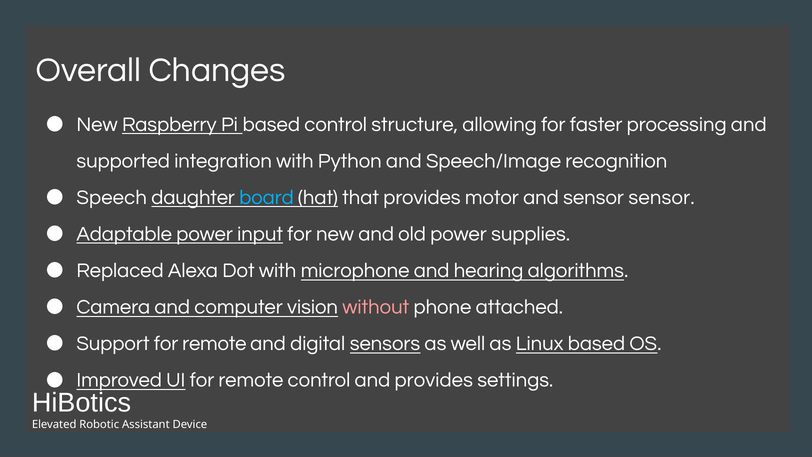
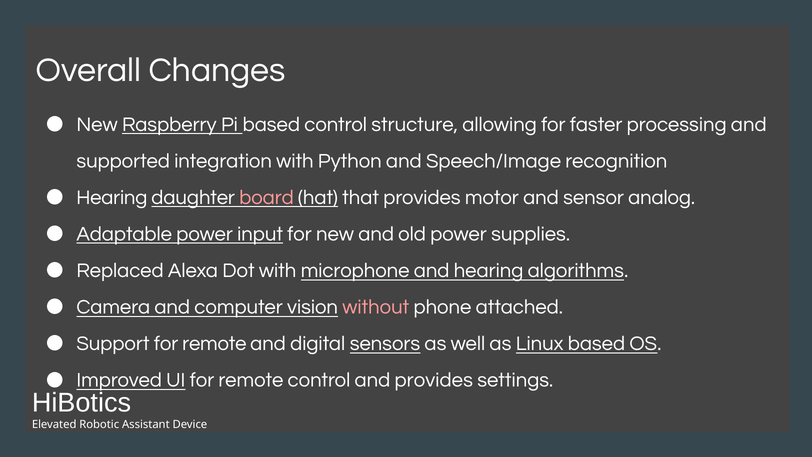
Speech at (112, 197): Speech -> Hearing
board colour: light blue -> pink
sensor sensor: sensor -> analog
